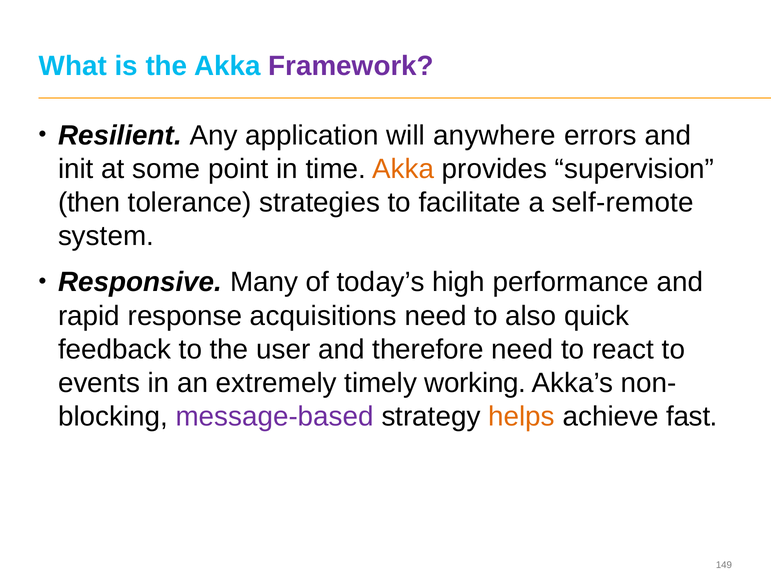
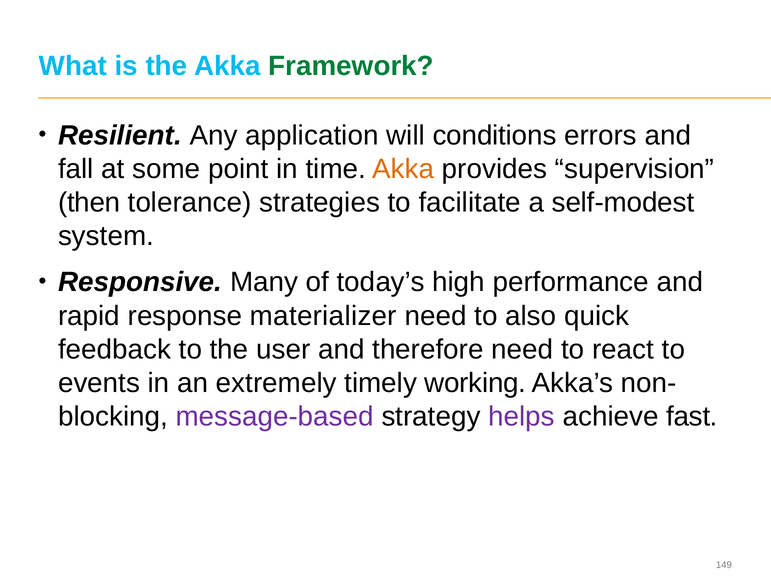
Framework colour: purple -> green
anywhere: anywhere -> conditions
init: init -> fall
self-remote: self-remote -> self-modest
acquisitions: acquisitions -> materializer
helps colour: orange -> purple
